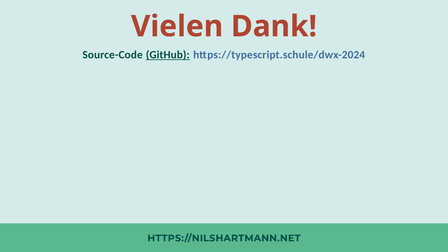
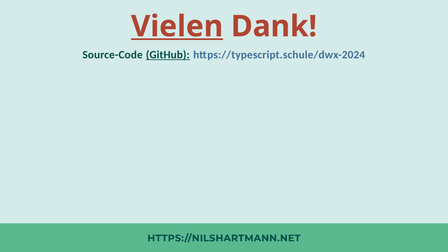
Vielen underline: none -> present
